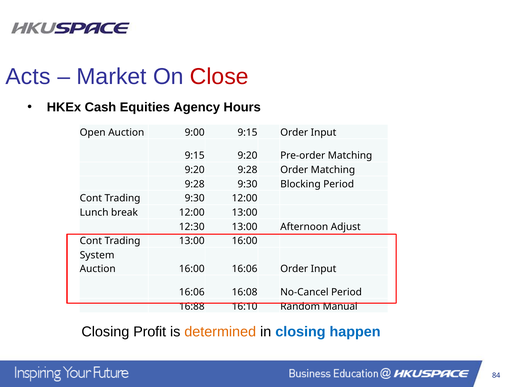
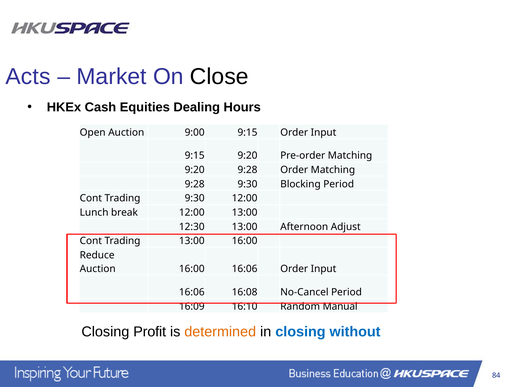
Close colour: red -> black
Agency: Agency -> Dealing
System: System -> Reduce
16:88: 16:88 -> 16:09
happen: happen -> without
